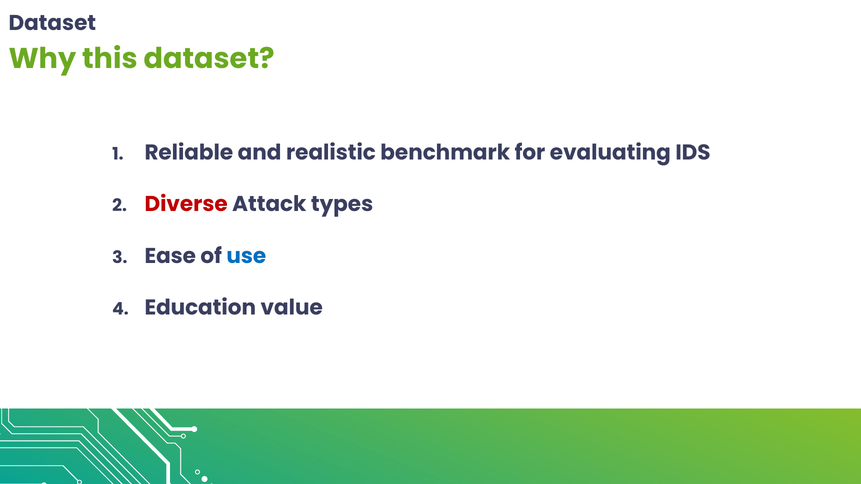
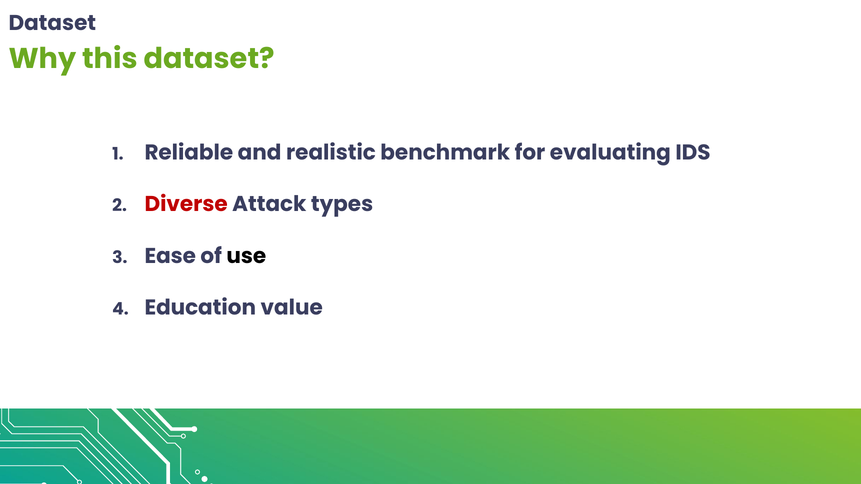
use colour: blue -> black
